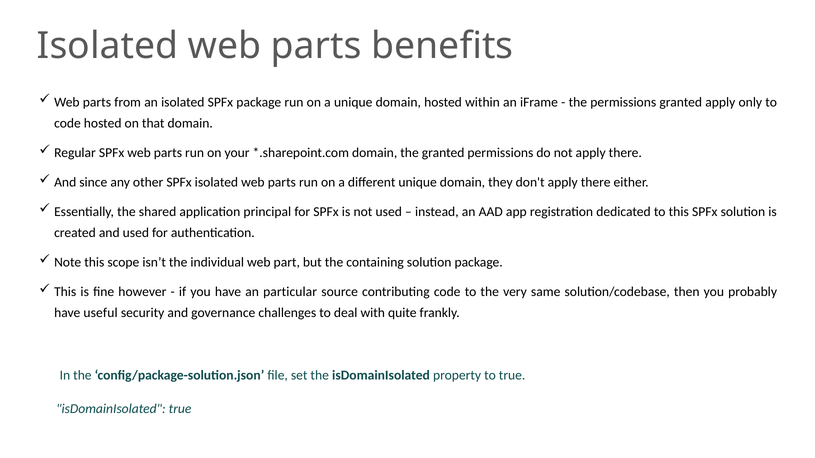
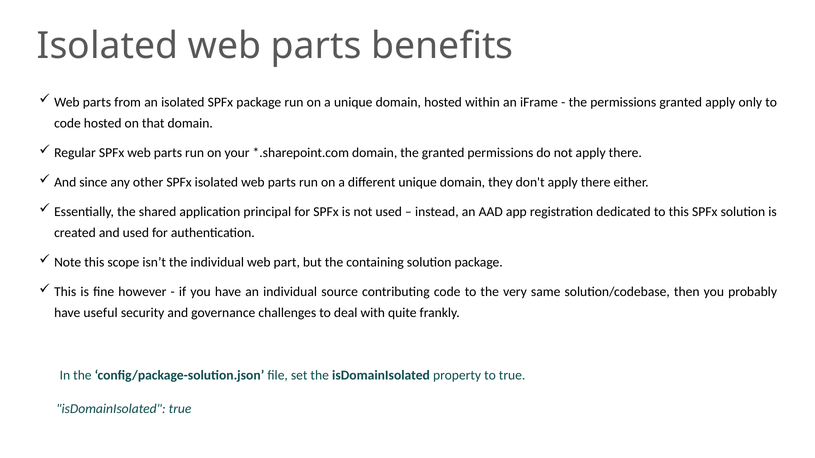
an particular: particular -> individual
